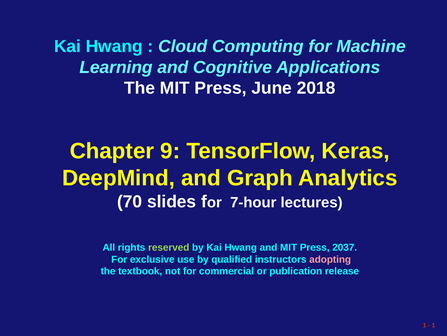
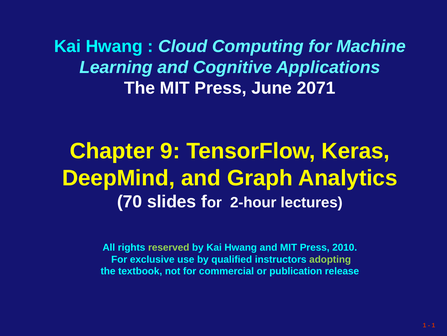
2018: 2018 -> 2071
7-hour: 7-hour -> 2-hour
2037: 2037 -> 2010
adopting colour: pink -> light green
